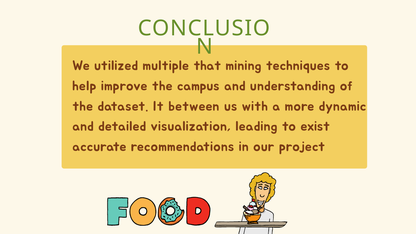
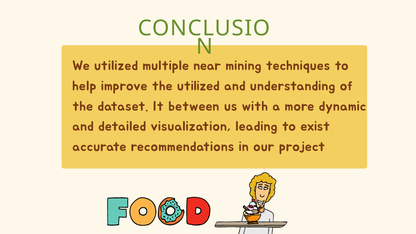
that: that -> near
the campus: campus -> utilized
